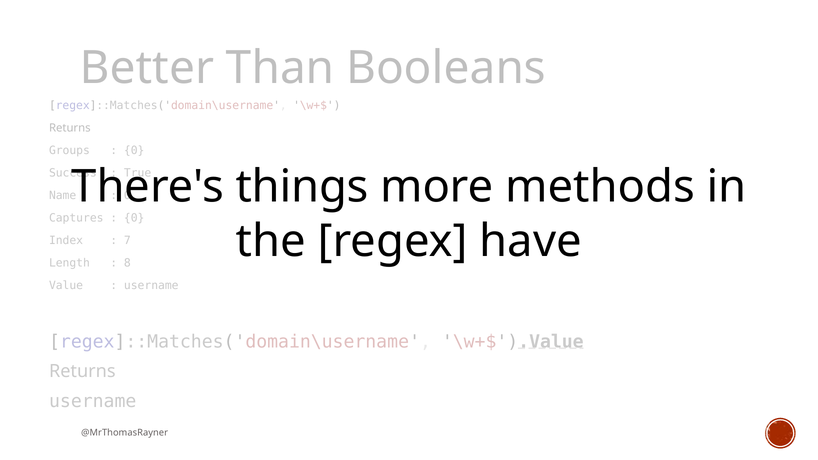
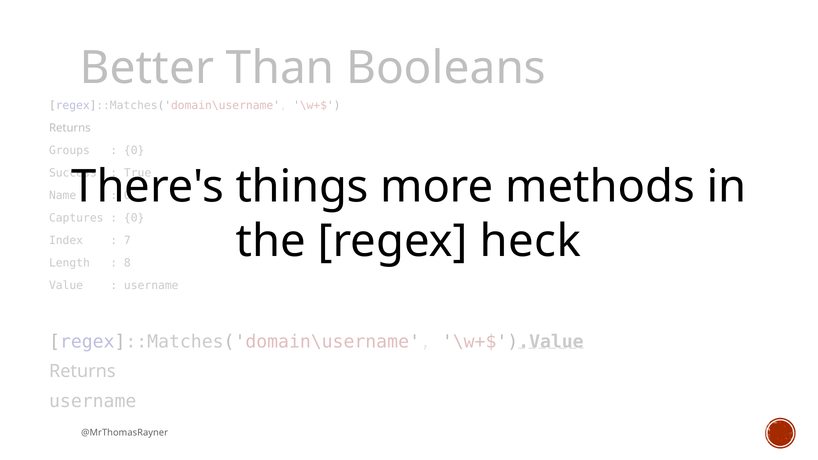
have: have -> heck
